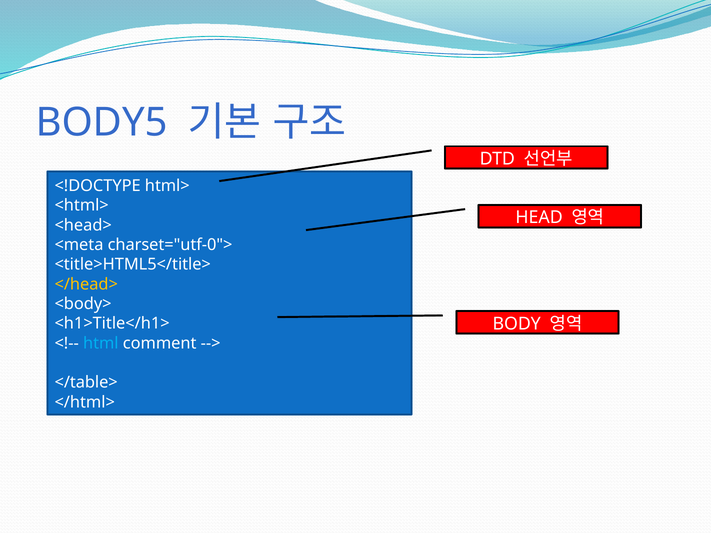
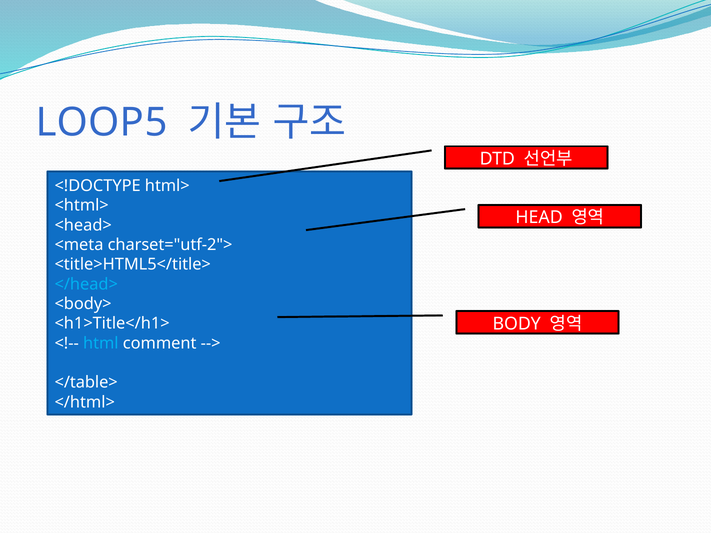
BODY5: BODY5 -> LOOP5
charset="utf-0">: charset="utf-0"> -> charset="utf-2">
</head> colour: yellow -> light blue
